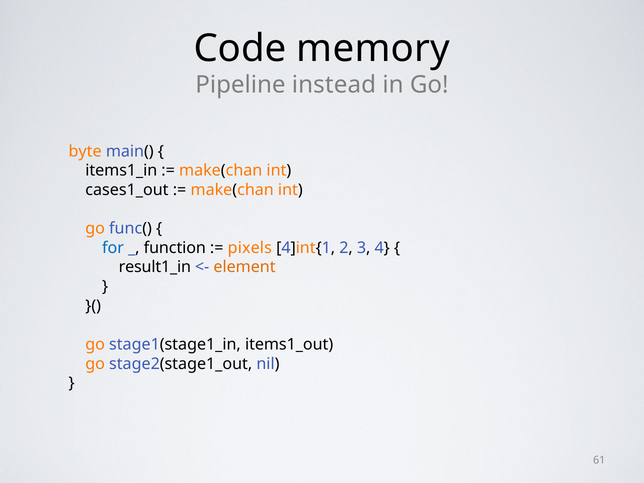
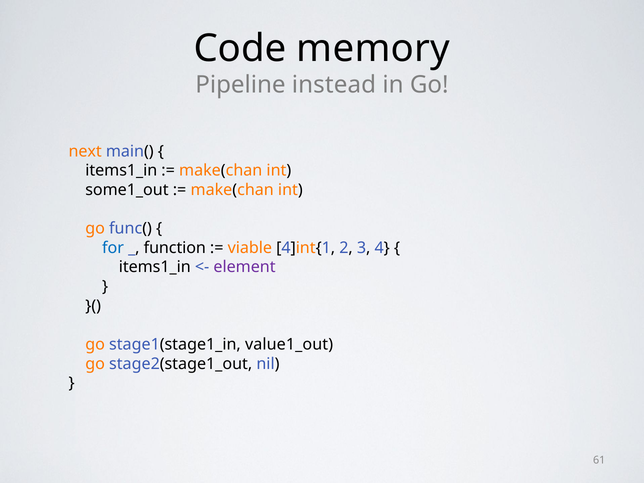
byte: byte -> next
cases1_out: cases1_out -> some1_out
pixels: pixels -> viable
result1_in at (155, 267): result1_in -> items1_in
element colour: orange -> purple
items1_out: items1_out -> value1_out
